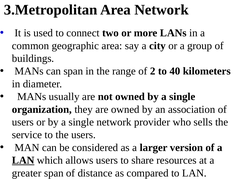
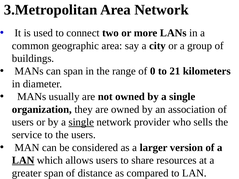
2: 2 -> 0
40: 40 -> 21
single at (81, 122) underline: none -> present
